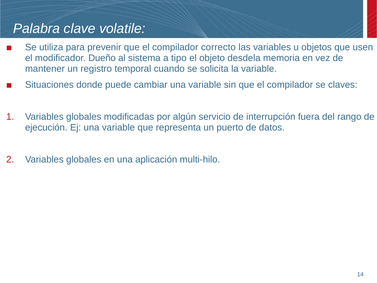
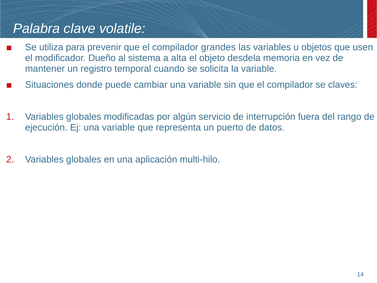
correcto: correcto -> grandes
tipo: tipo -> alta
